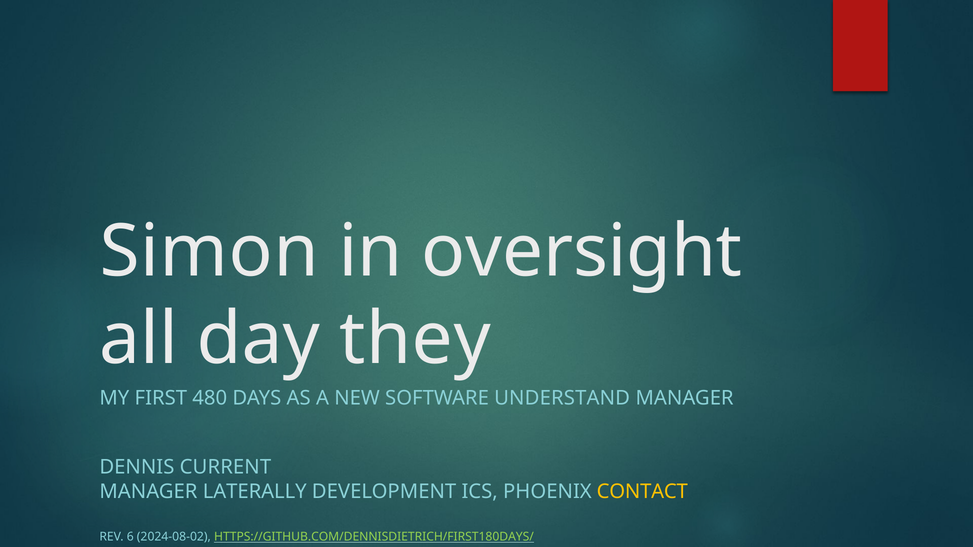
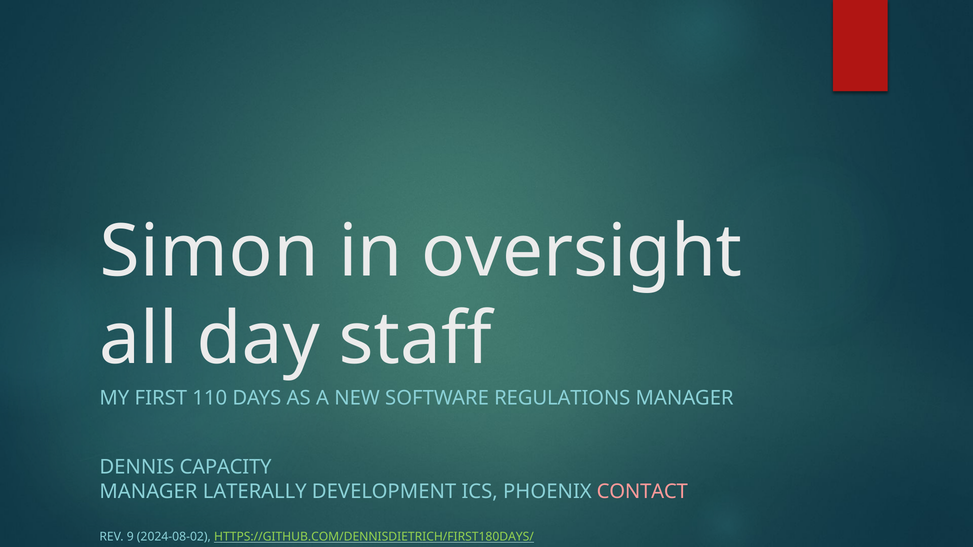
they: they -> staff
480: 480 -> 110
UNDERSTAND: UNDERSTAND -> REGULATIONS
CURRENT: CURRENT -> CAPACITY
CONTACT colour: yellow -> pink
6: 6 -> 9
